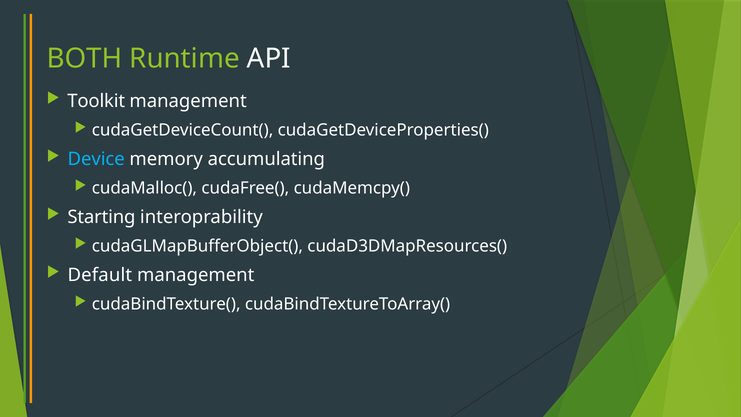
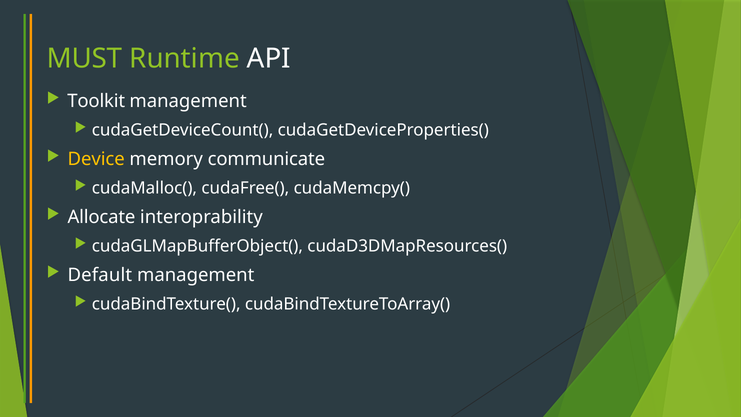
BOTH: BOTH -> MUST
Device colour: light blue -> yellow
accumulating: accumulating -> communicate
Starting: Starting -> Allocate
